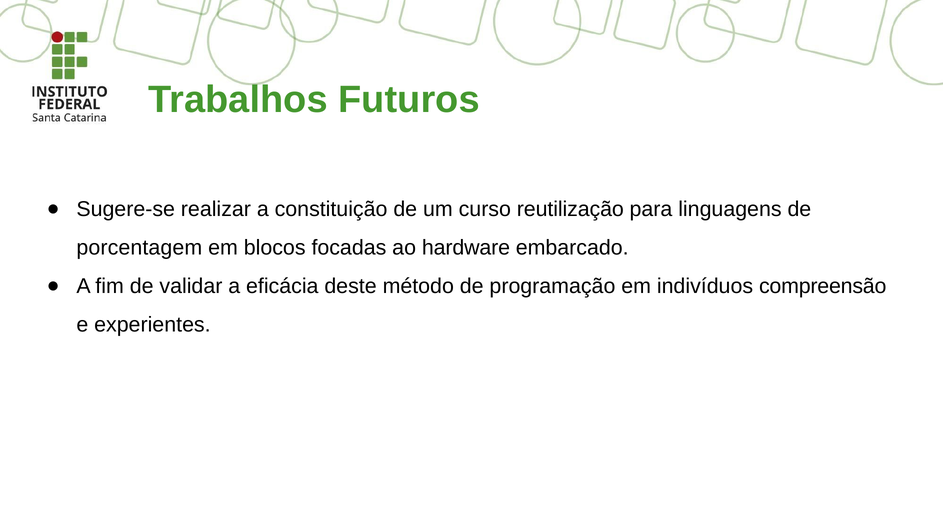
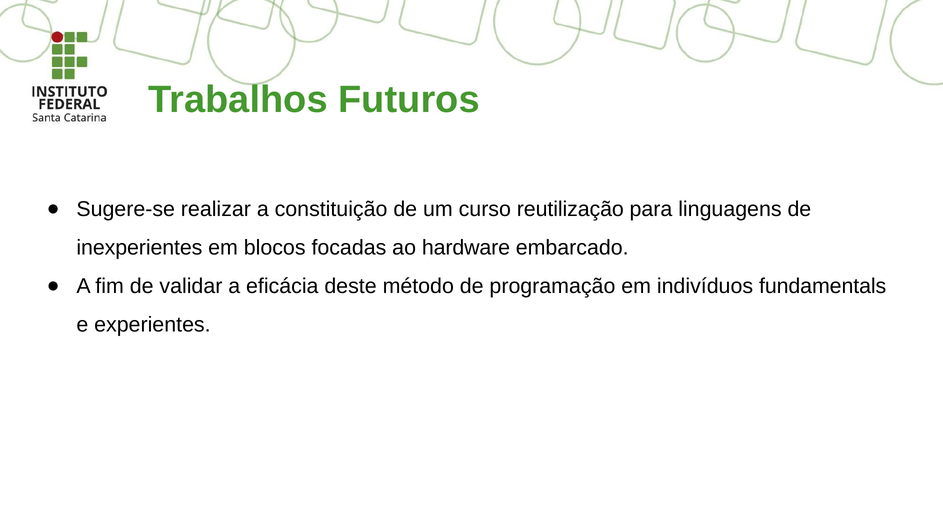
porcentagem: porcentagem -> inexperientes
compreensão: compreensão -> fundamentals
